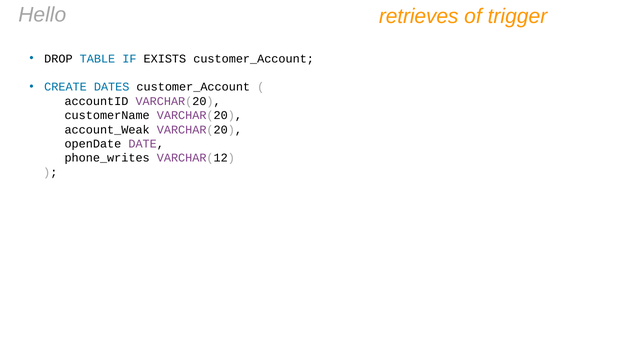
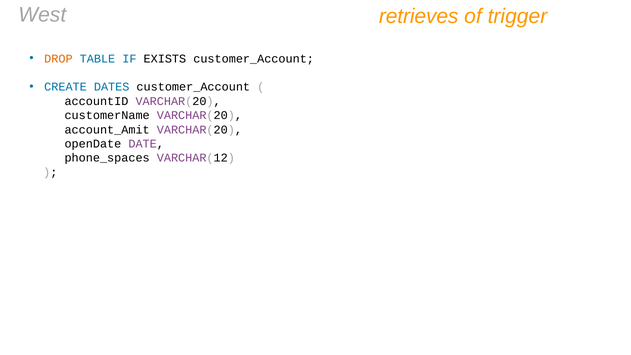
Hello: Hello -> West
DROP colour: black -> orange
account_Weak: account_Weak -> account_Amit
phone_writes: phone_writes -> phone_spaces
